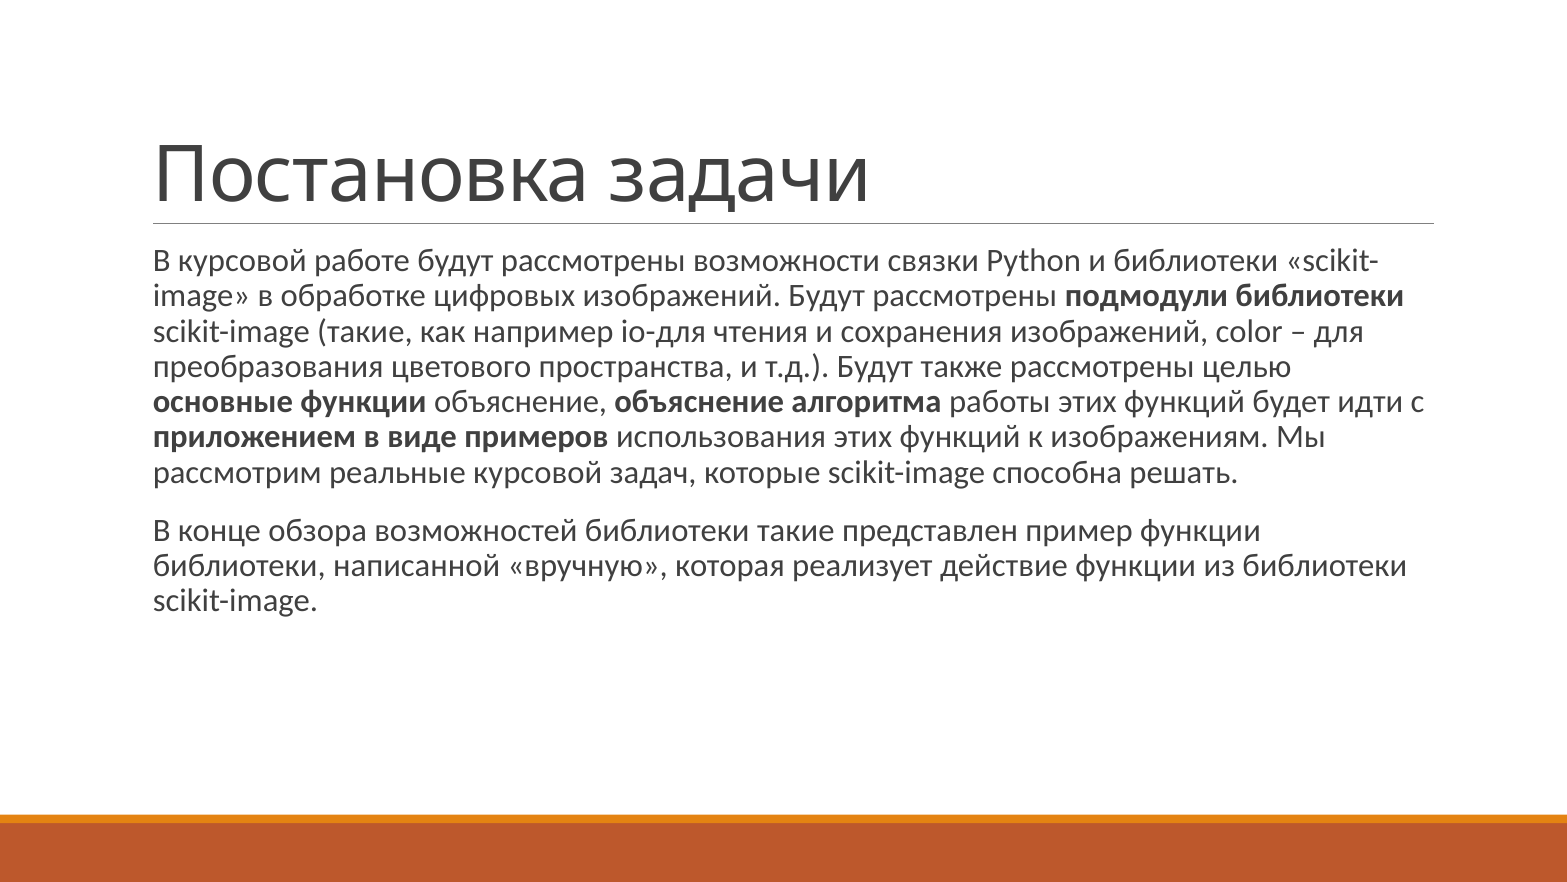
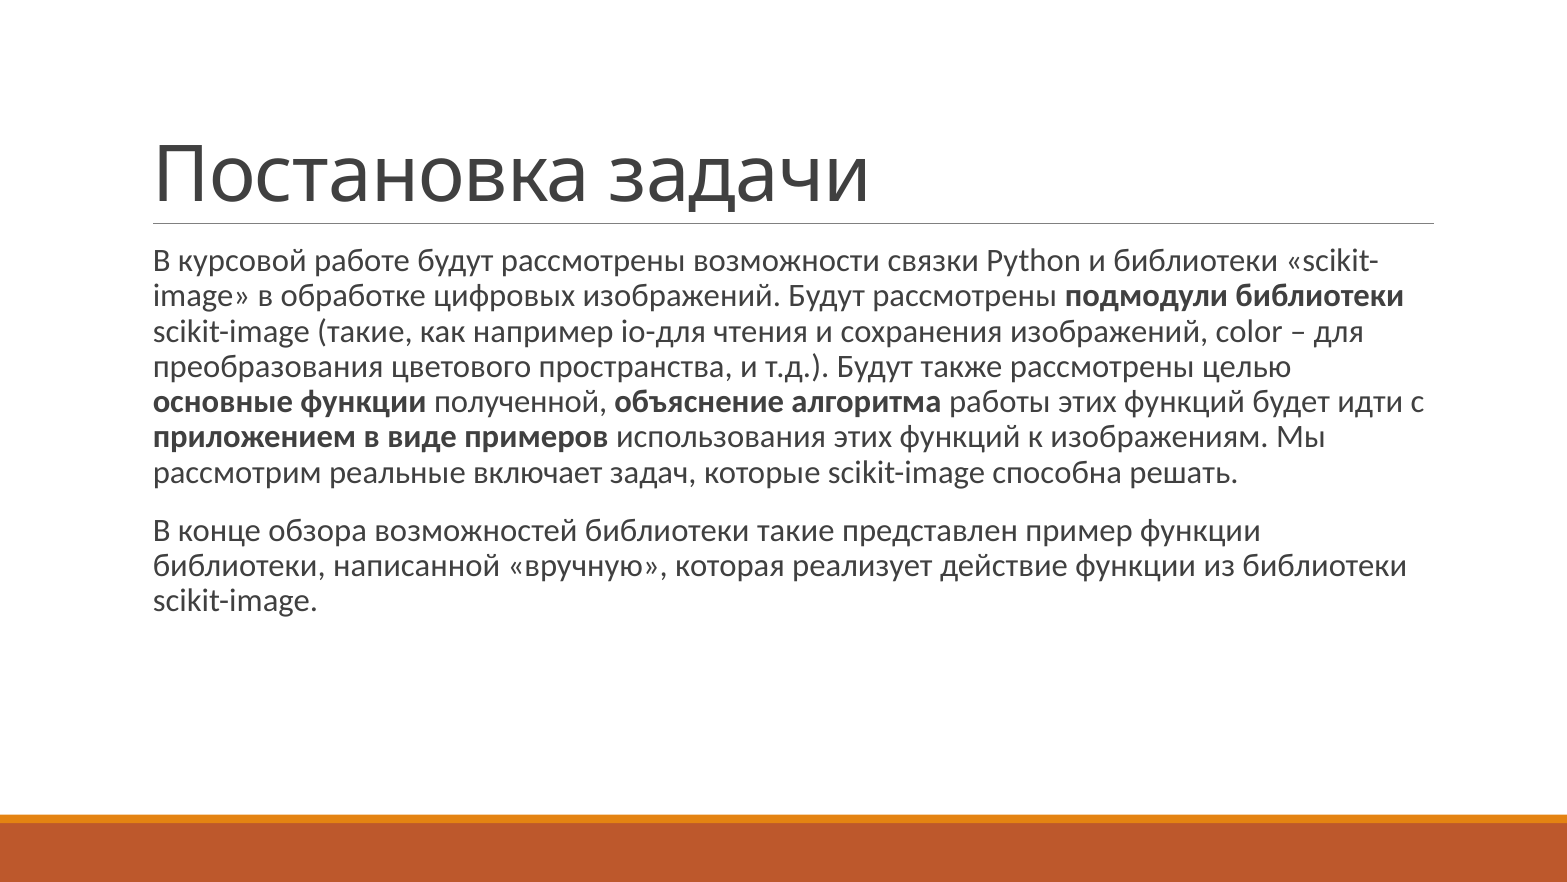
функции объяснение: объяснение -> полученной
реальные курсовой: курсовой -> включает
